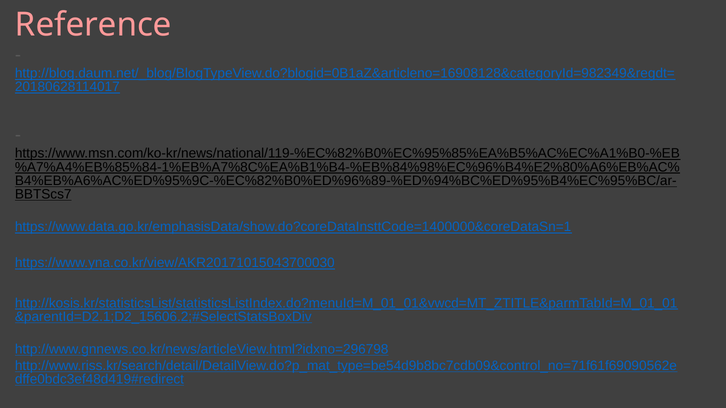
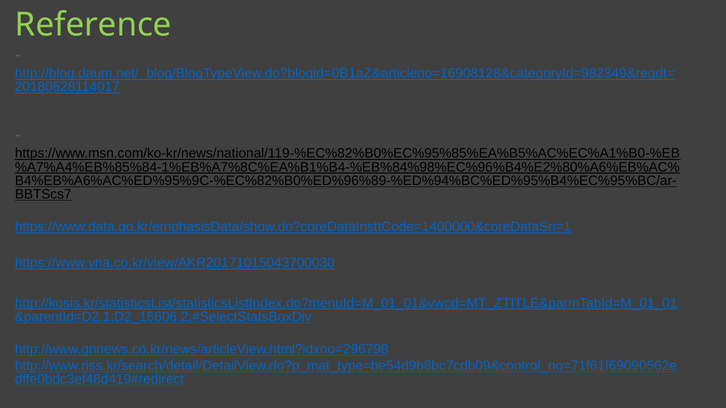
Reference colour: pink -> light green
